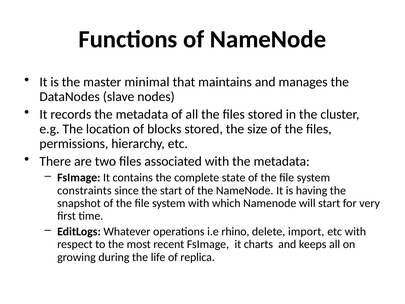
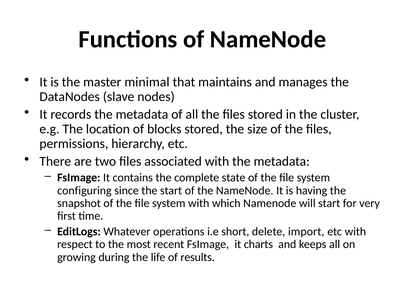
constraints: constraints -> configuring
rhino: rhino -> short
replica: replica -> results
